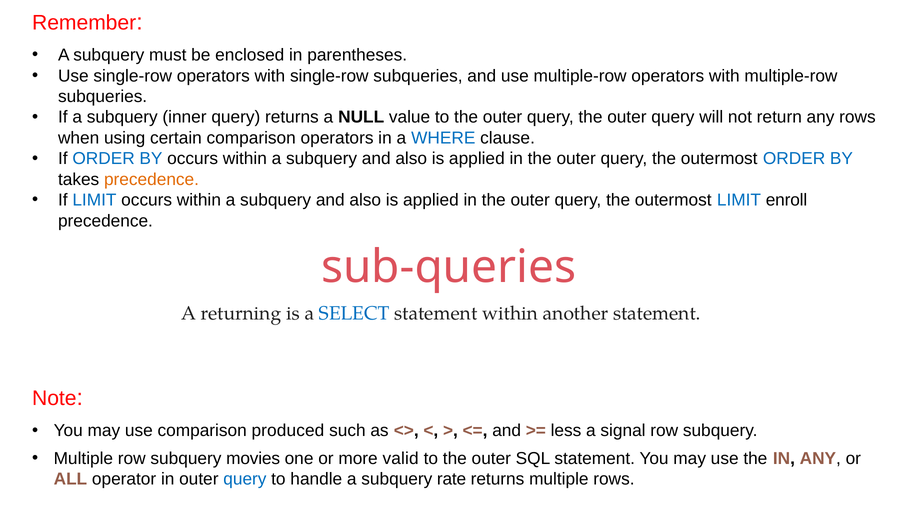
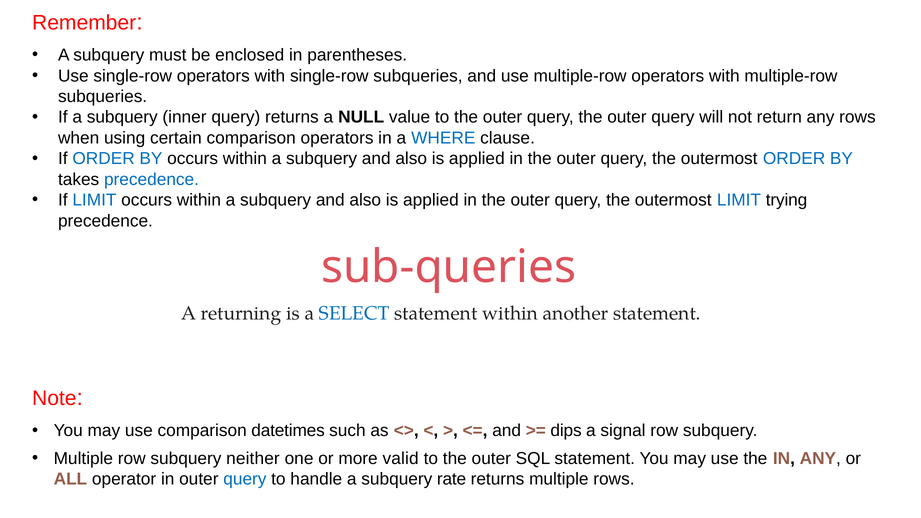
precedence at (152, 179) colour: orange -> blue
enroll: enroll -> trying
produced: produced -> datetimes
less: less -> dips
movies: movies -> neither
